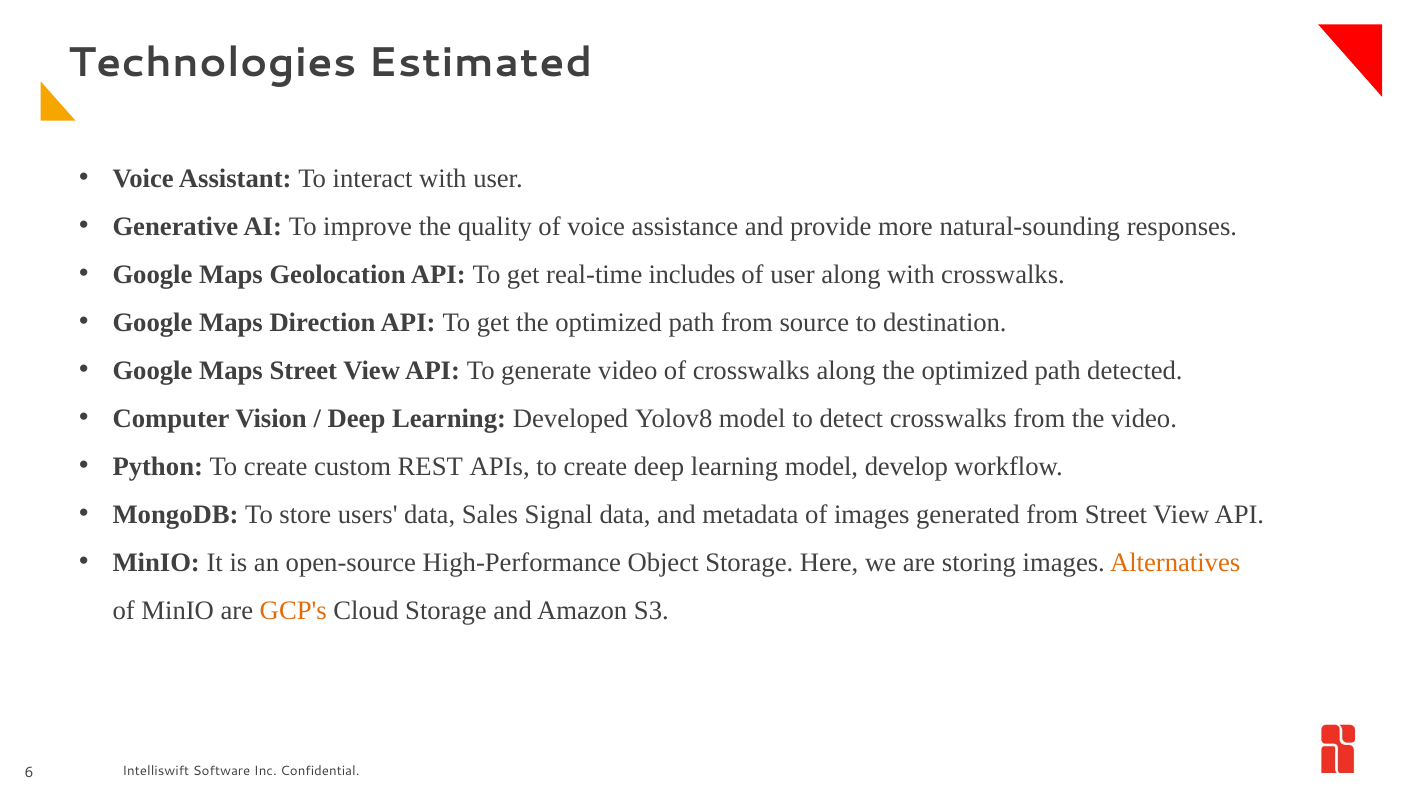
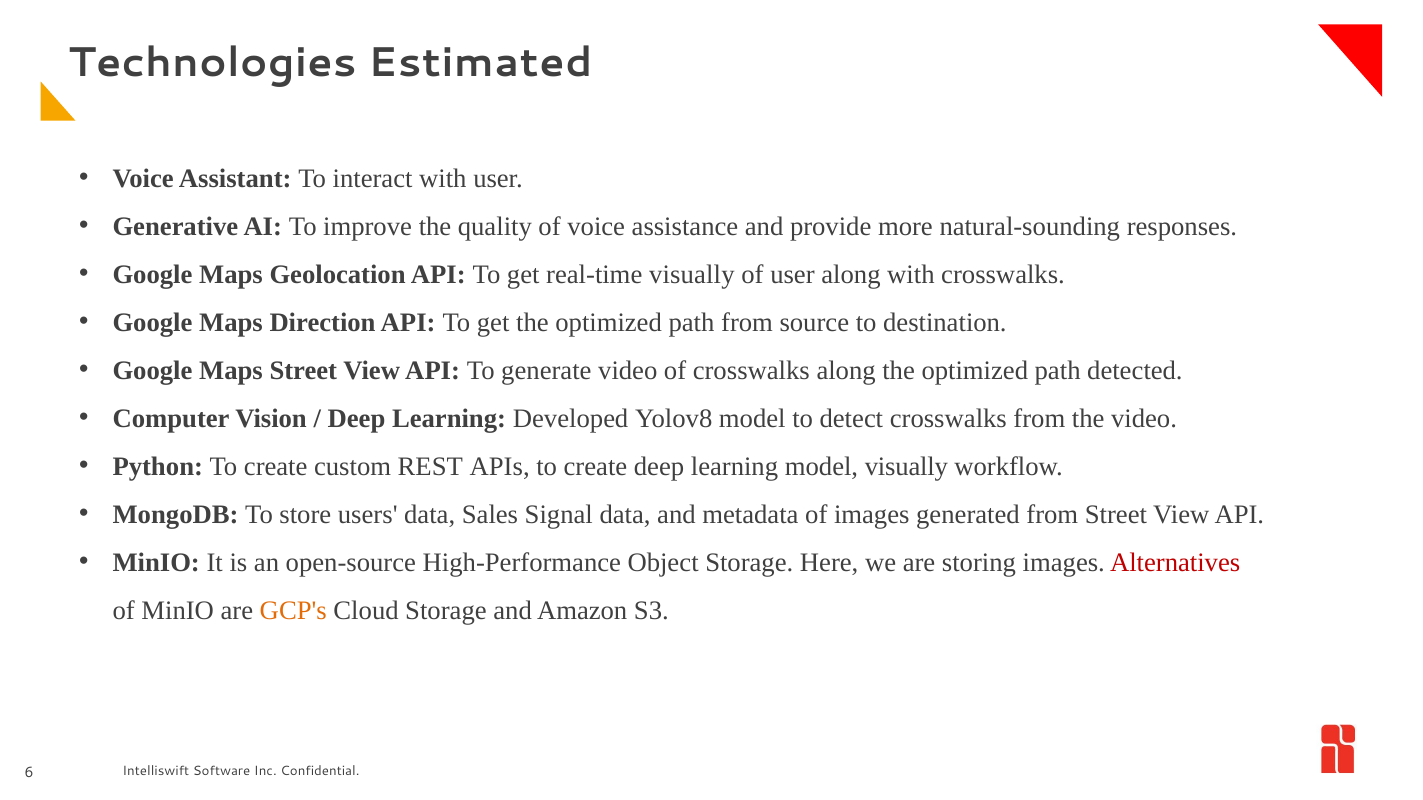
real-time includes: includes -> visually
model develop: develop -> visually
Alternatives colour: orange -> red
